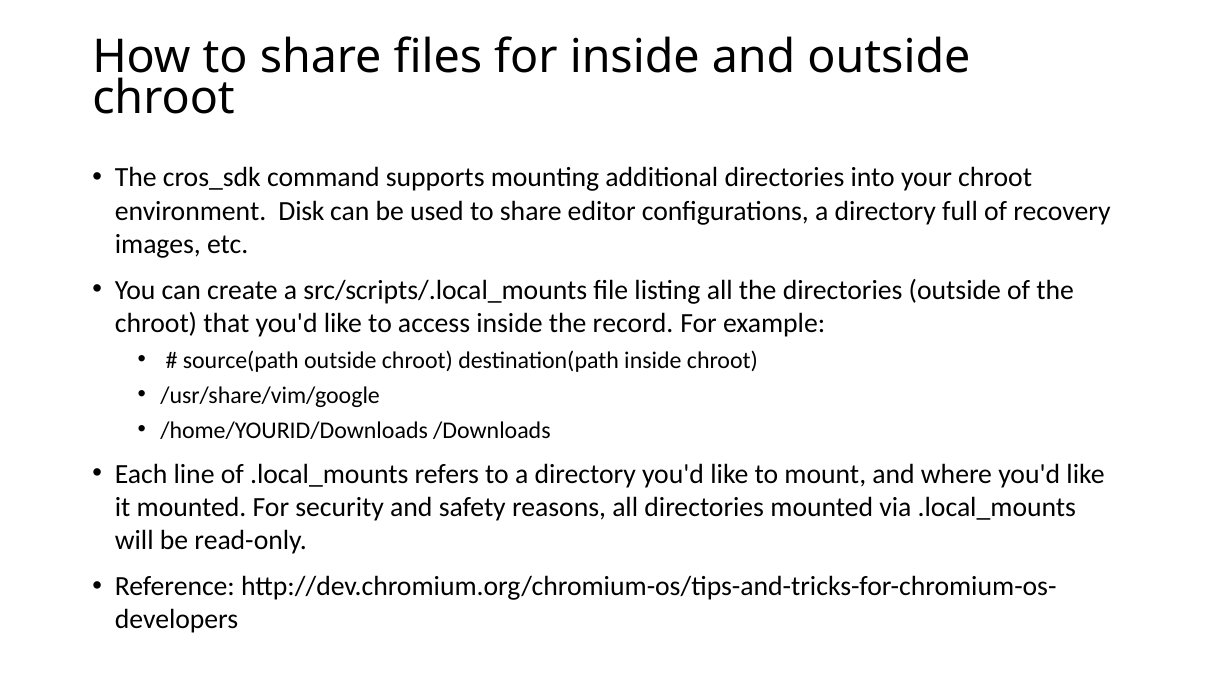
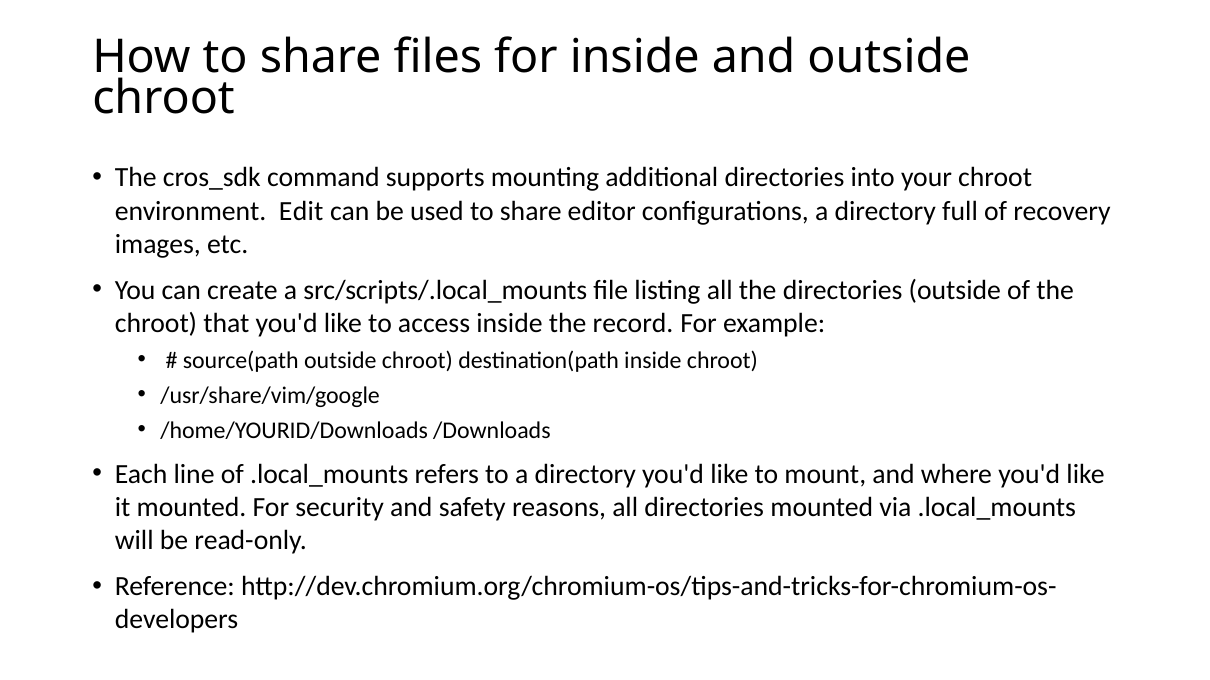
Disk: Disk -> Edit
